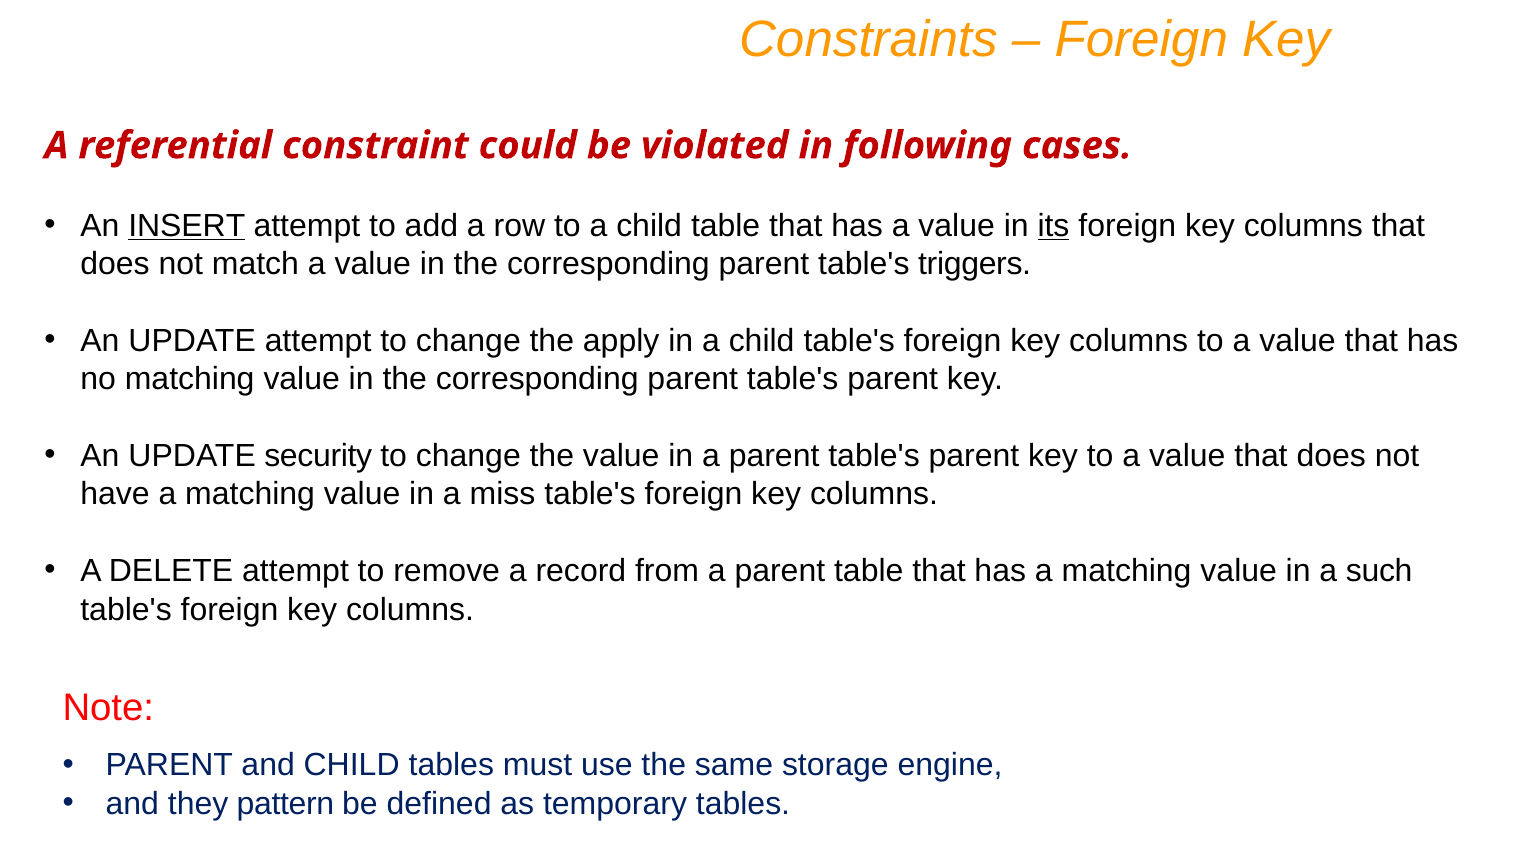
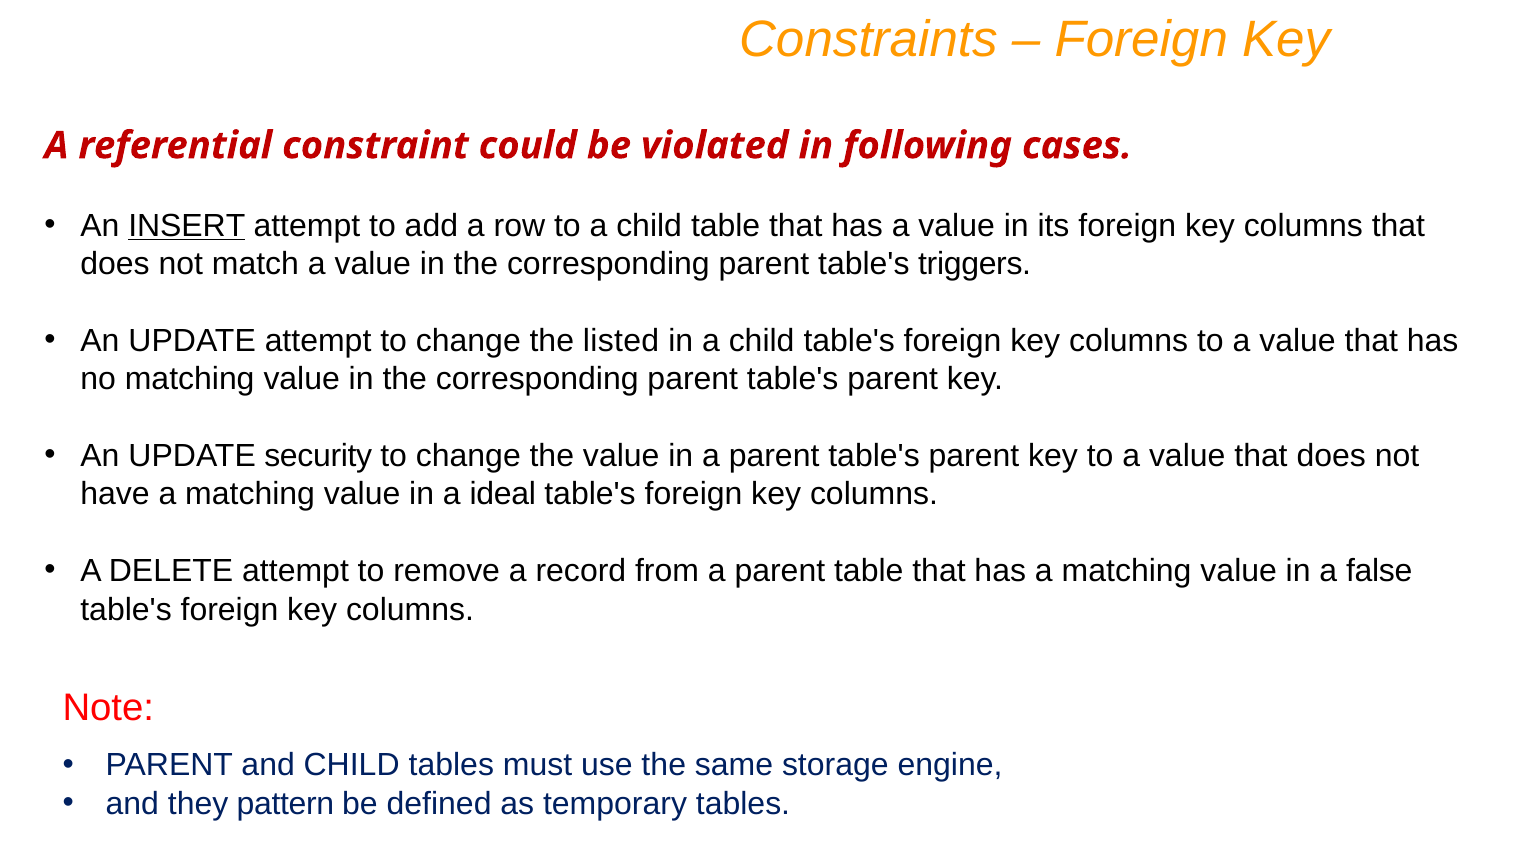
its underline: present -> none
apply: apply -> listed
miss: miss -> ideal
such: such -> false
